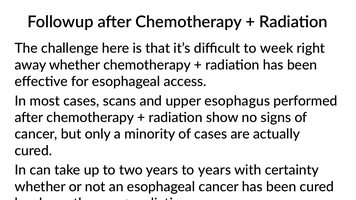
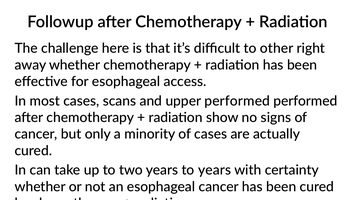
week: week -> other
upper esophagus: esophagus -> performed
